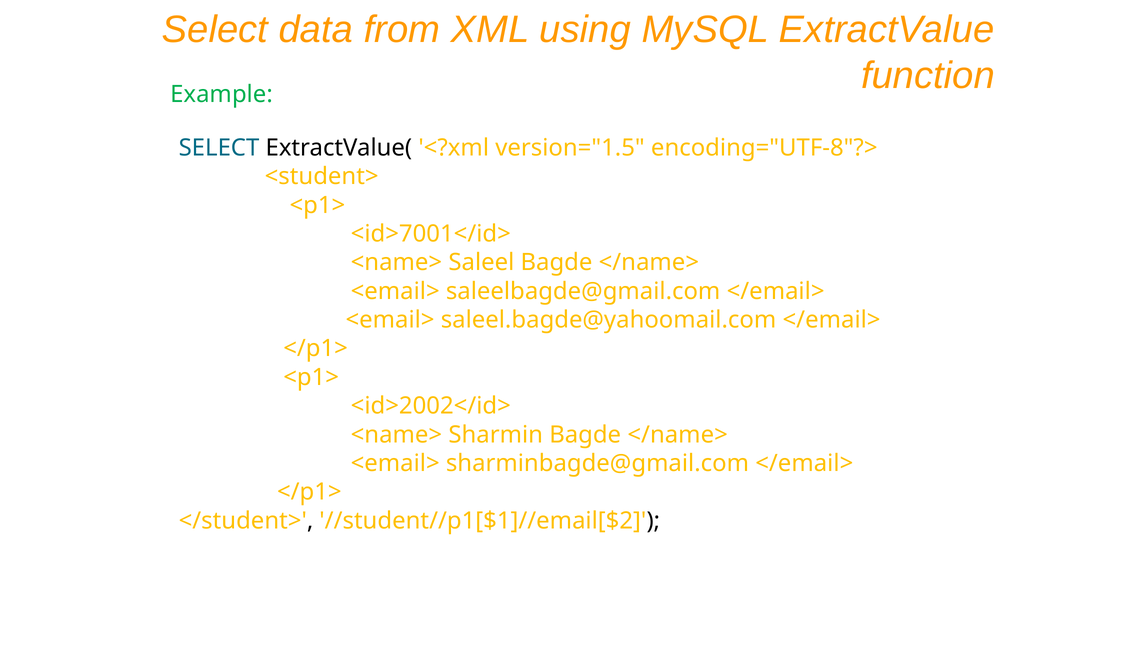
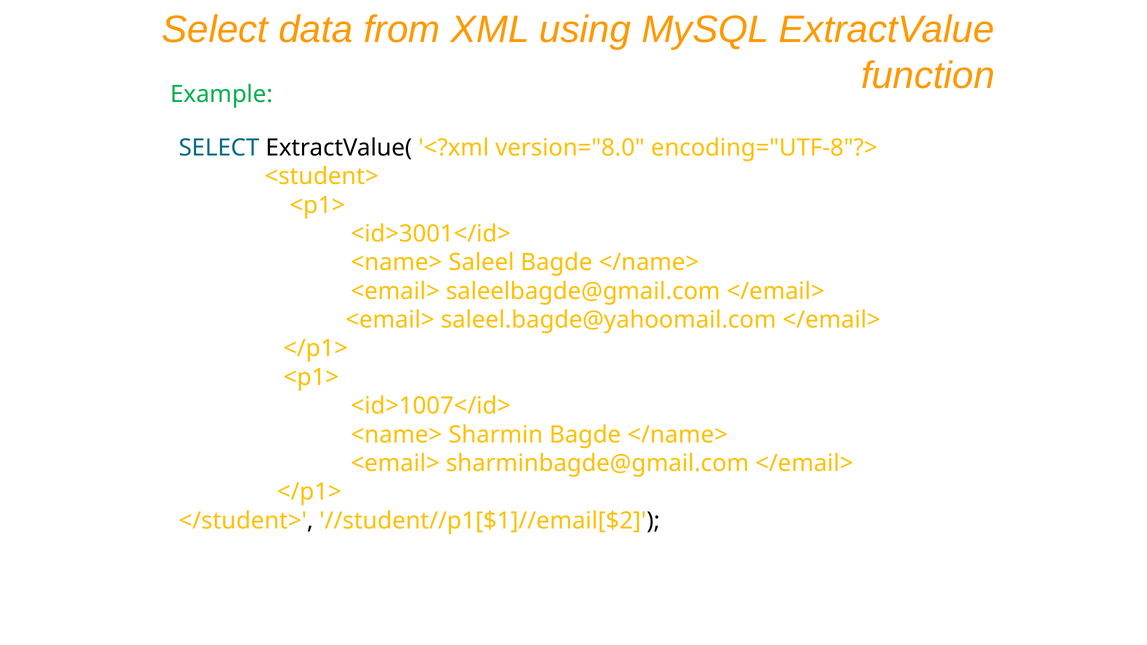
version="1.5: version="1.5 -> version="8.0
<id>7001</id>: <id>7001</id> -> <id>3001</id>
<id>2002</id>: <id>2002</id> -> <id>1007</id>
